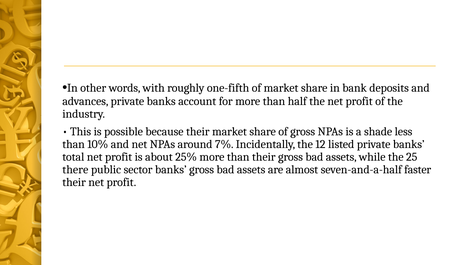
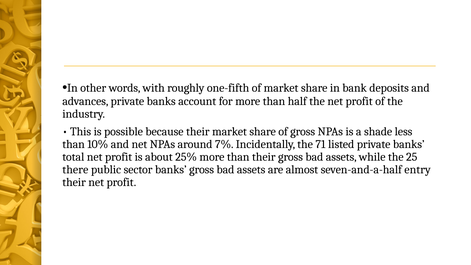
12: 12 -> 71
faster: faster -> entry
